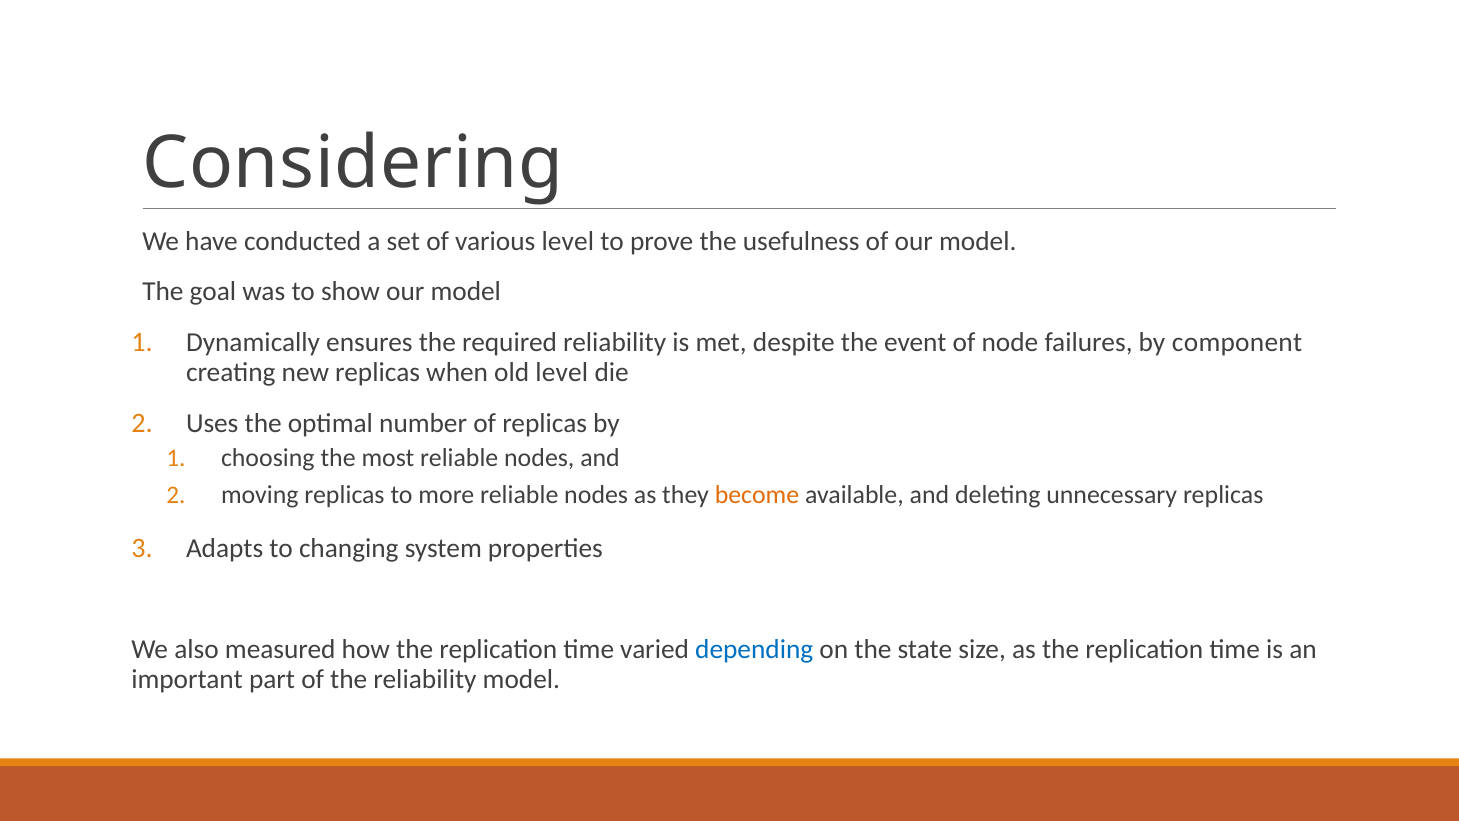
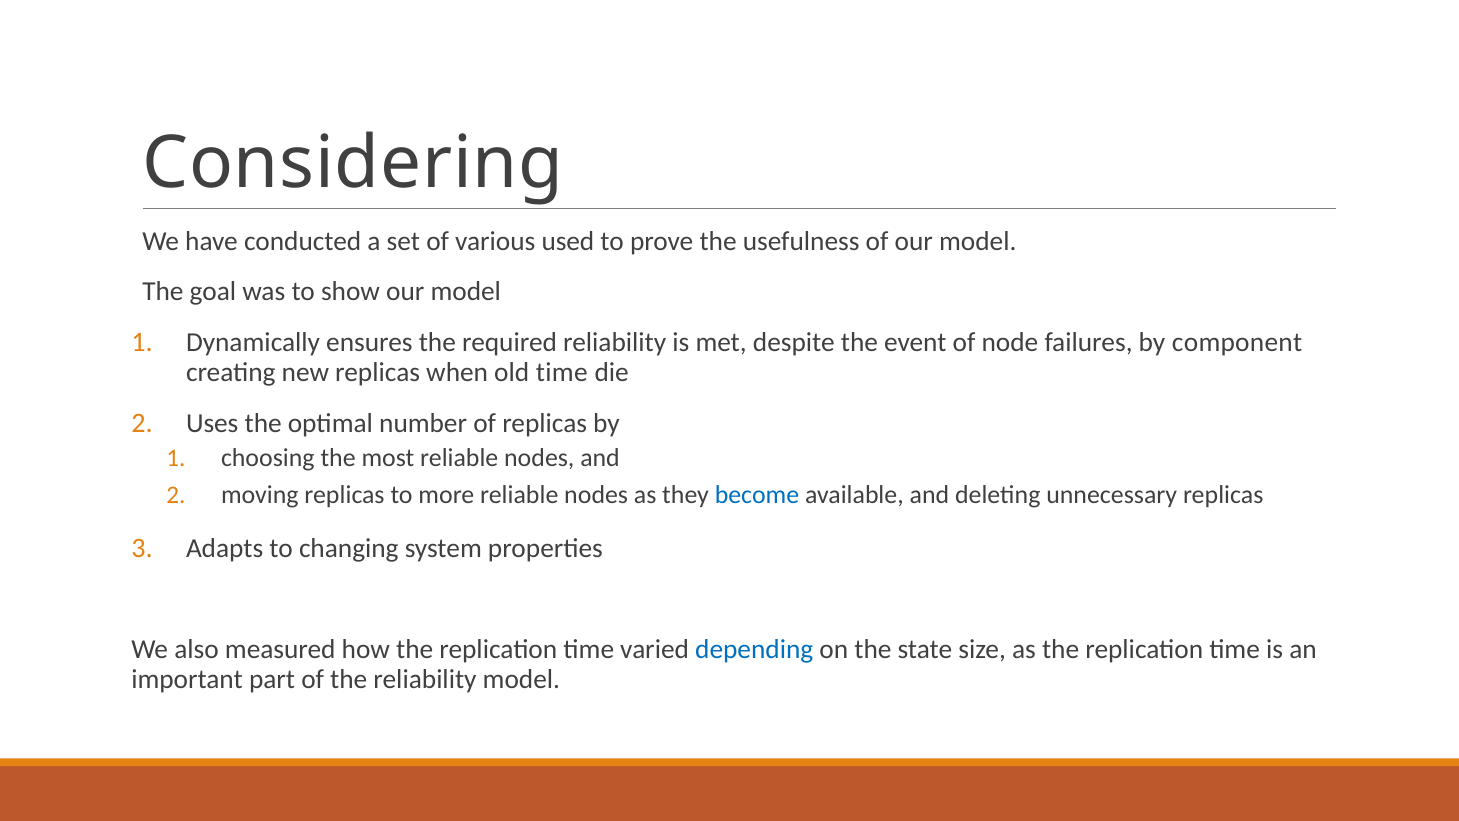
various level: level -> used
old level: level -> time
become colour: orange -> blue
